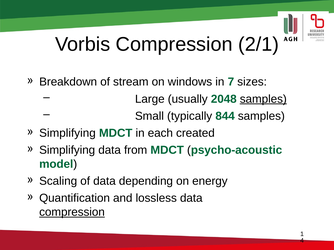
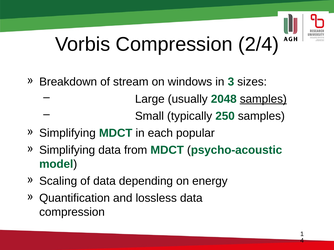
2/1: 2/1 -> 2/4
7: 7 -> 3
844: 844 -> 250
created: created -> popular
compression at (72, 212) underline: present -> none
